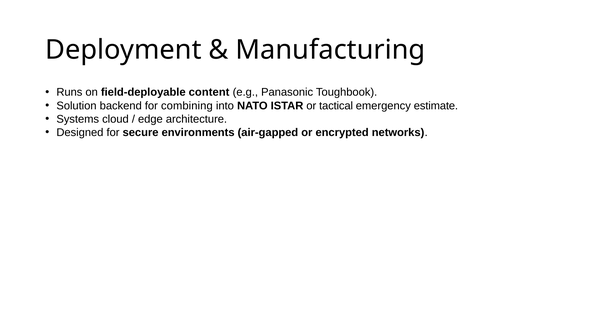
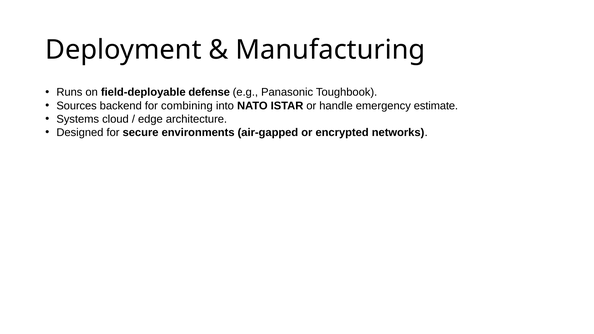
content: content -> defense
Solution: Solution -> Sources
tactical: tactical -> handle
